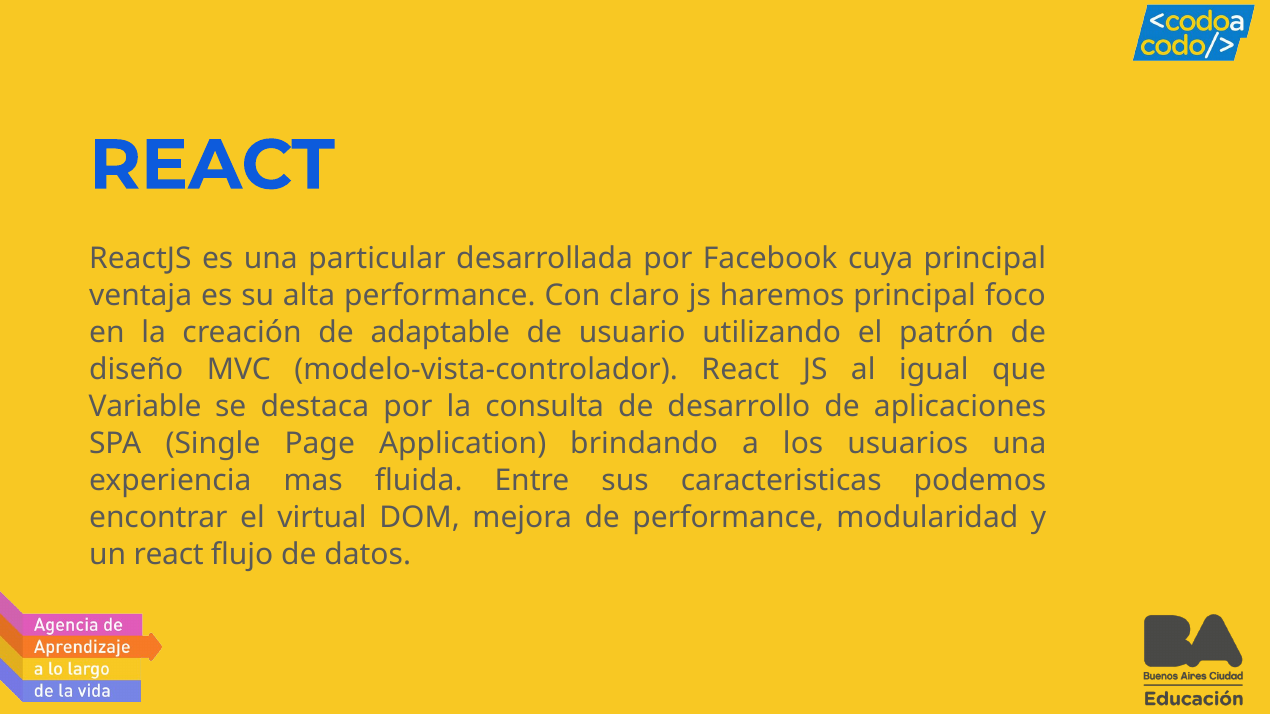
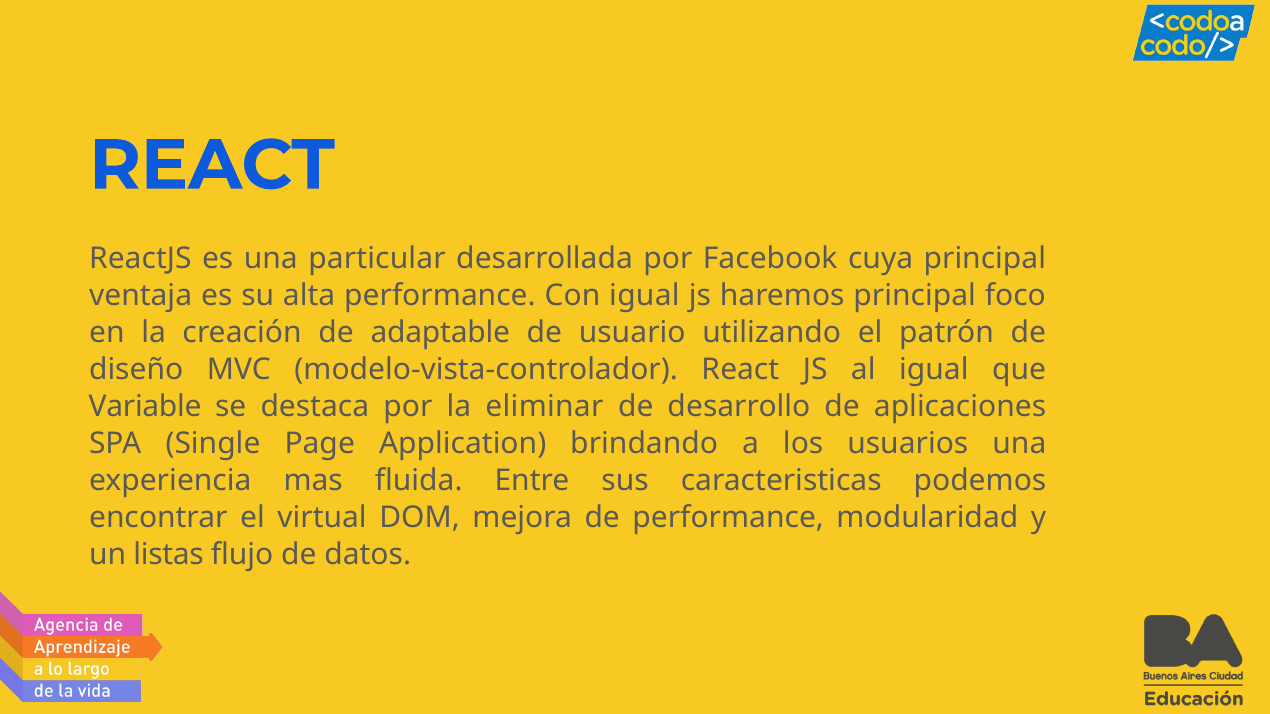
Con claro: claro -> igual
consulta: consulta -> eliminar
un react: react -> listas
